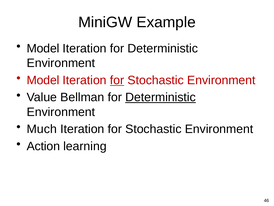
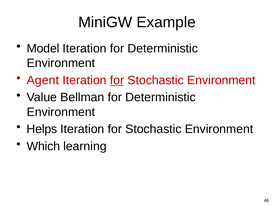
Model at (43, 80): Model -> Agent
Deterministic at (160, 97) underline: present -> none
Much: Much -> Helps
Action: Action -> Which
